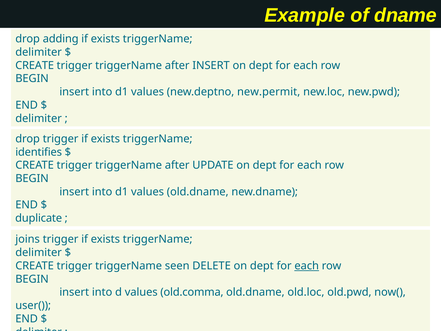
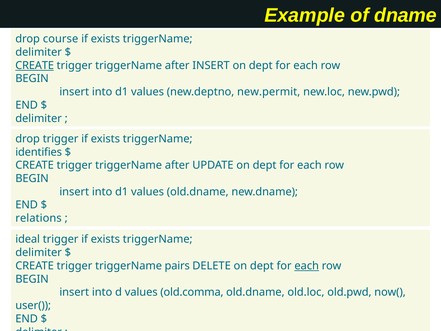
adding: adding -> course
CREATE at (35, 65) underline: none -> present
duplicate: duplicate -> relations
joins: joins -> ideal
seen: seen -> pairs
